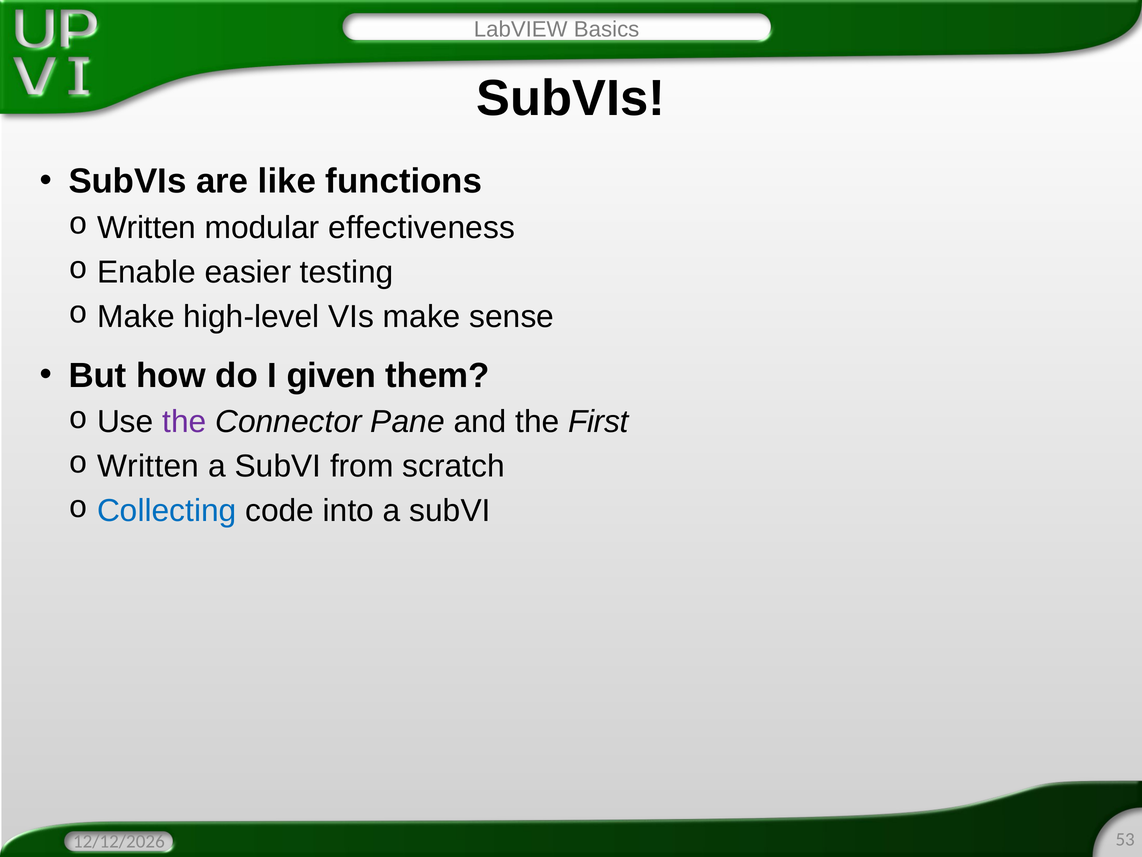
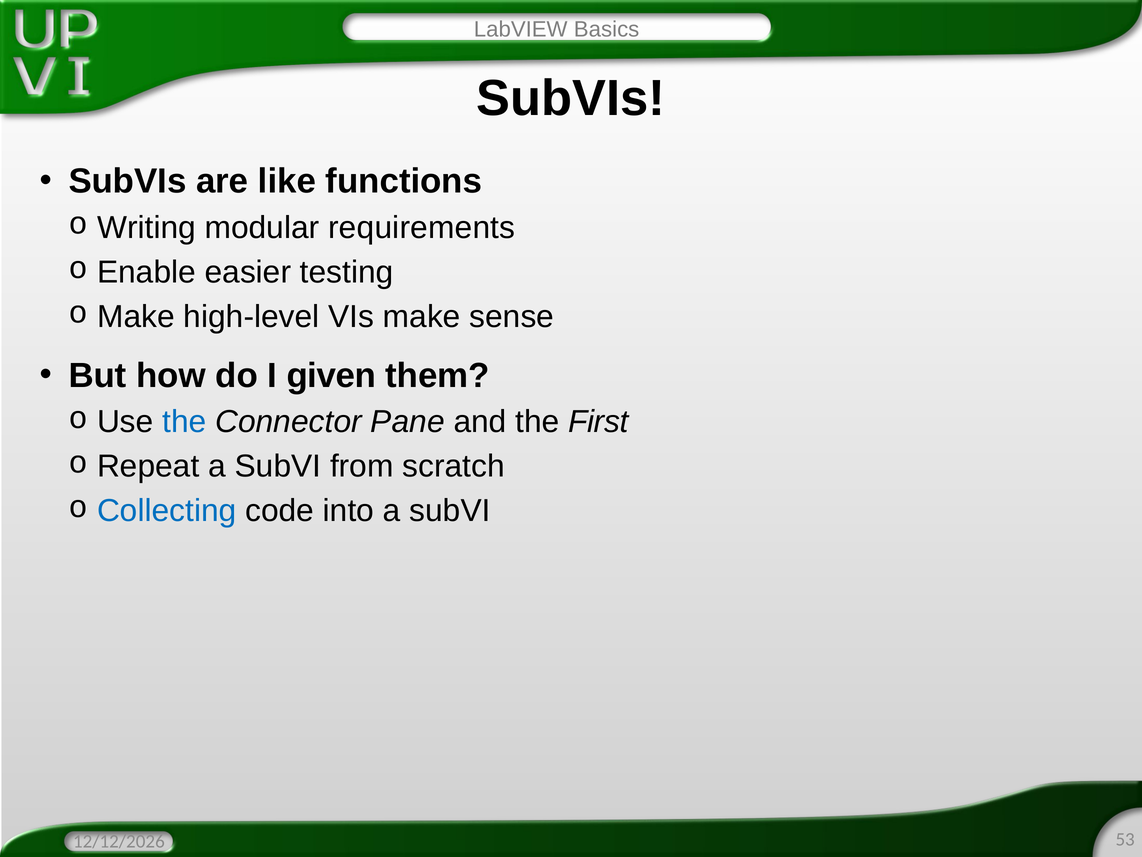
Written at (147, 227): Written -> Writing
effectiveness: effectiveness -> requirements
the at (184, 422) colour: purple -> blue
Written at (148, 466): Written -> Repeat
